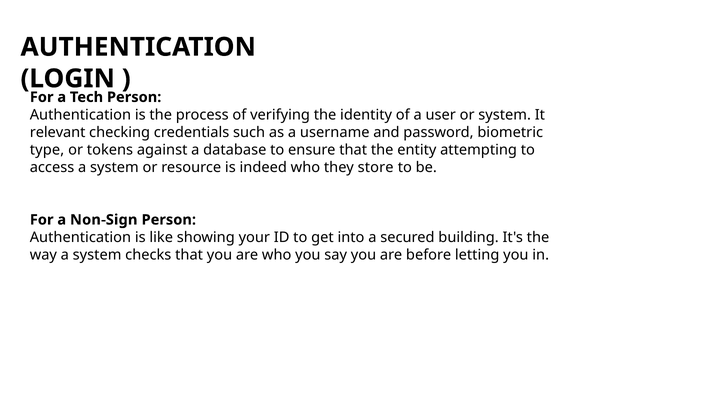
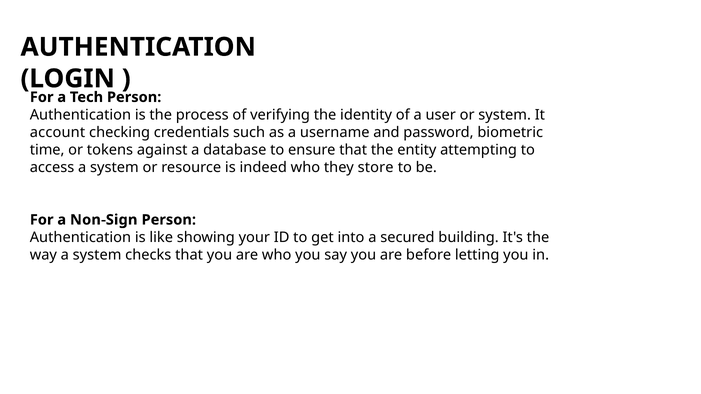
relevant: relevant -> account
type: type -> time
